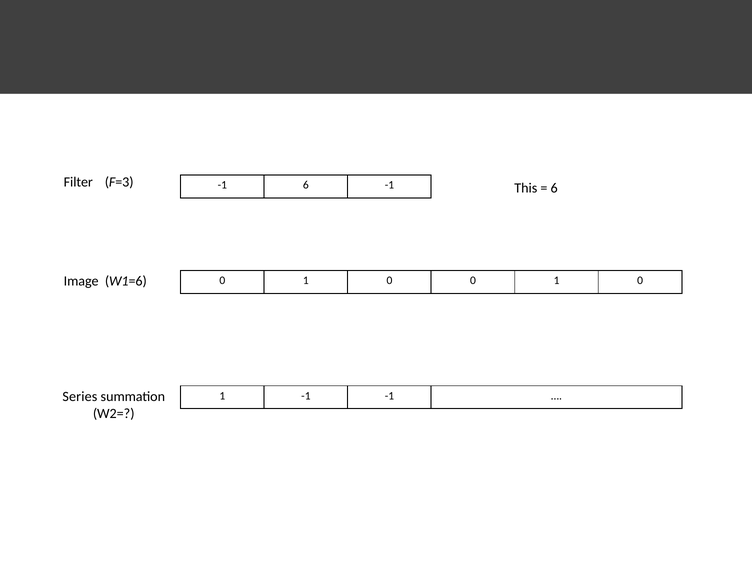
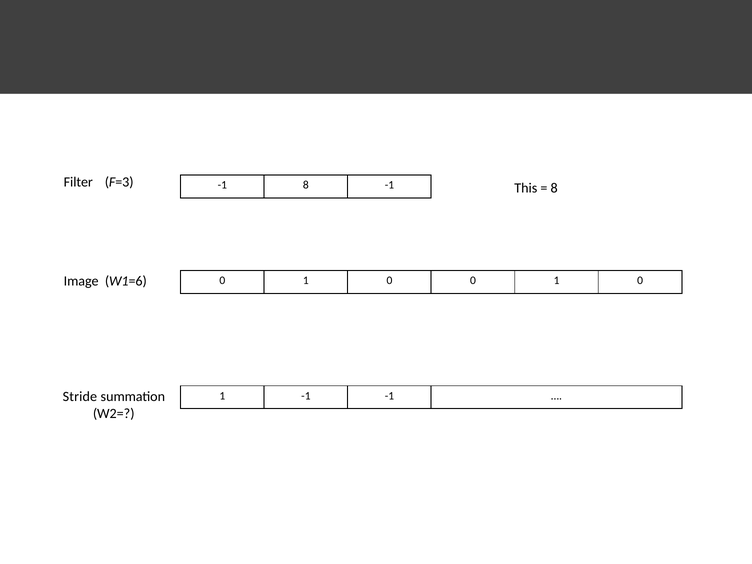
-1 6: 6 -> 8
6 at (554, 188): 6 -> 8
Series: Series -> Stride
